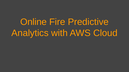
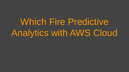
Online: Online -> Which
